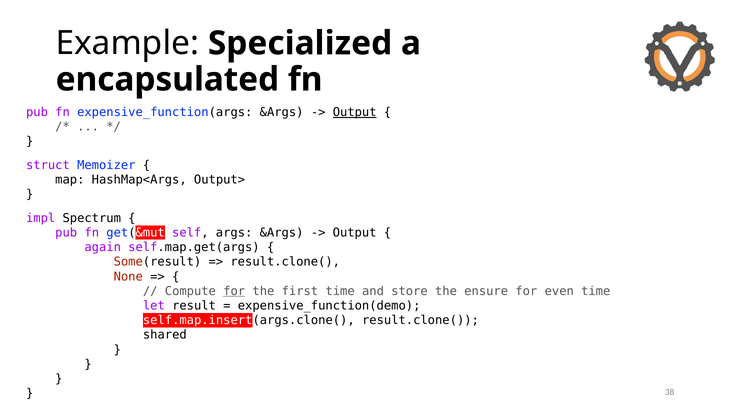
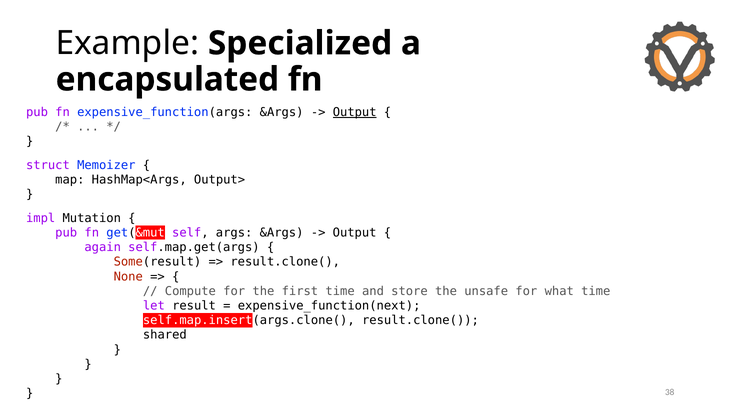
Spectrum: Spectrum -> Mutation
for at (234, 291) underline: present -> none
ensure: ensure -> unsafe
even: even -> what
expensive_function(demo: expensive_function(demo -> expensive_function(next
